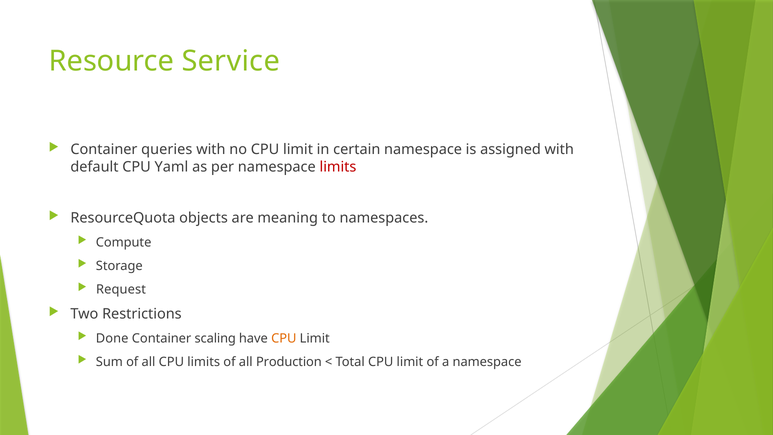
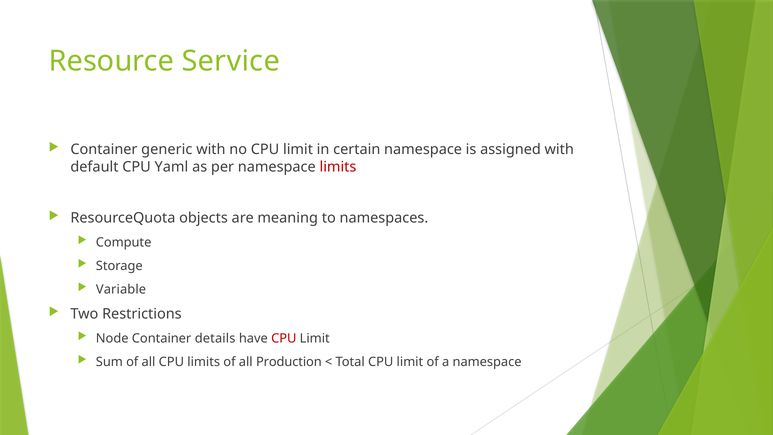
queries: queries -> generic
Request: Request -> Variable
Done: Done -> Node
scaling: scaling -> details
CPU at (284, 338) colour: orange -> red
